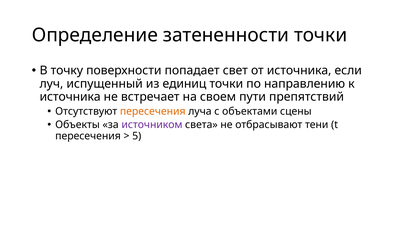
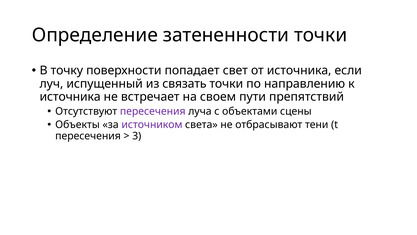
единиц: единиц -> связать
пересечения at (153, 111) colour: orange -> purple
5: 5 -> 3
